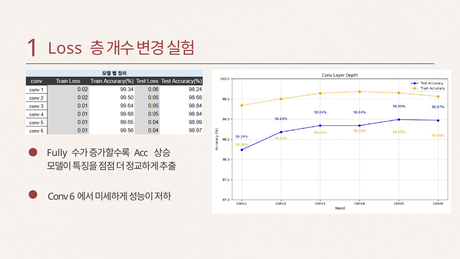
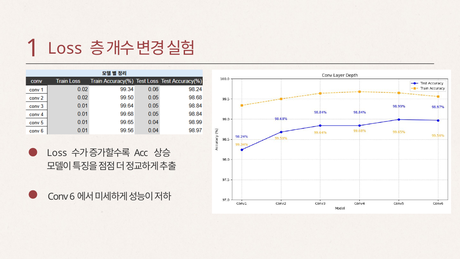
Fully at (57, 153): Fully -> Loss
